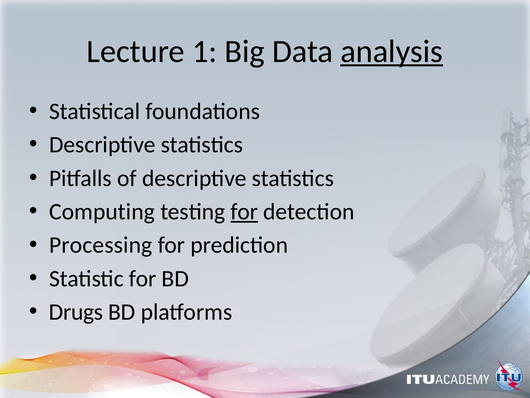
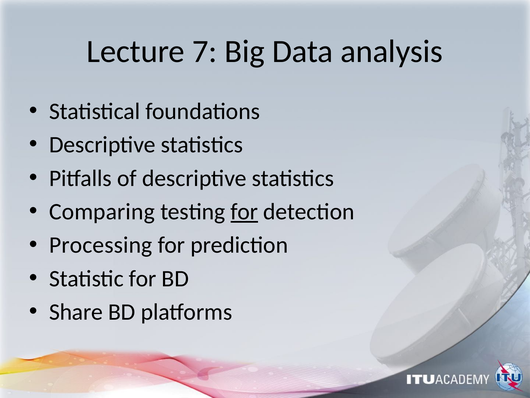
1: 1 -> 7
analysis underline: present -> none
Computing: Computing -> Comparing
Drugs: Drugs -> Share
